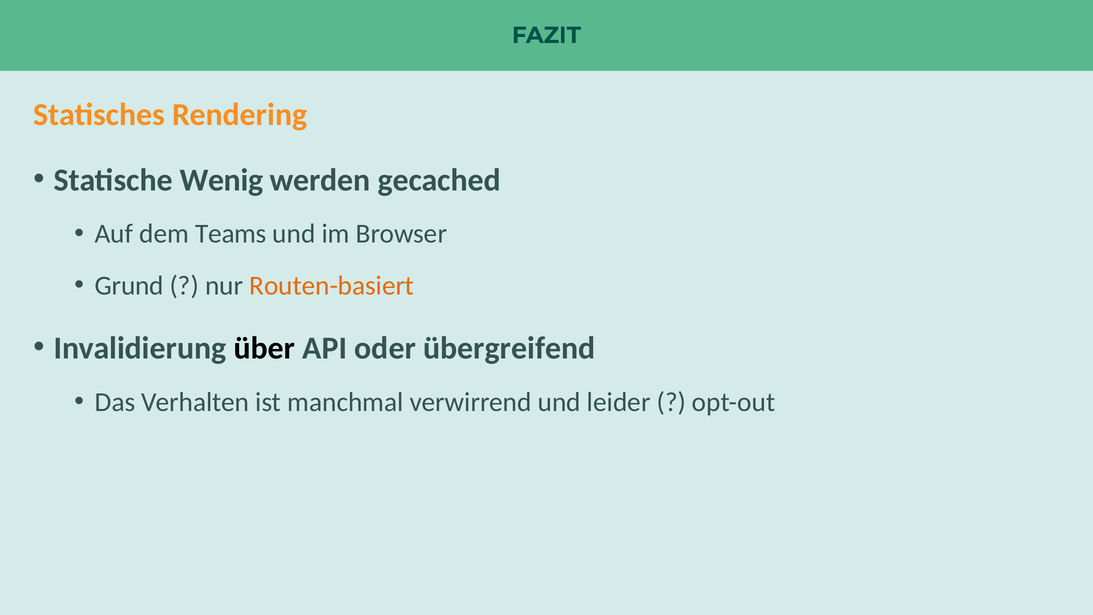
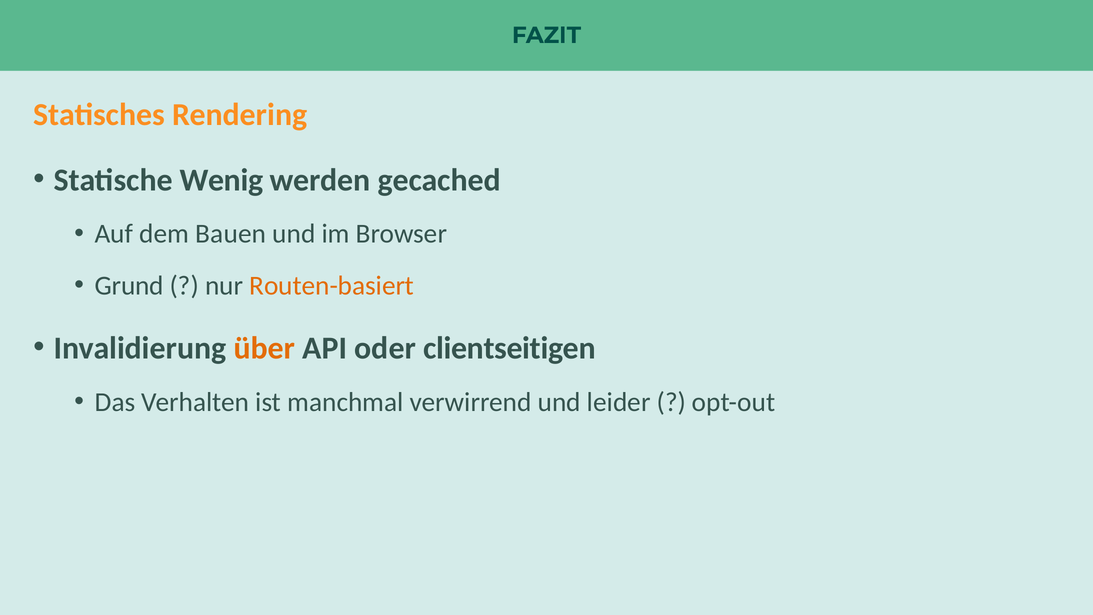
Teams: Teams -> Bauen
über colour: black -> orange
übergreifend: übergreifend -> clientseitigen
